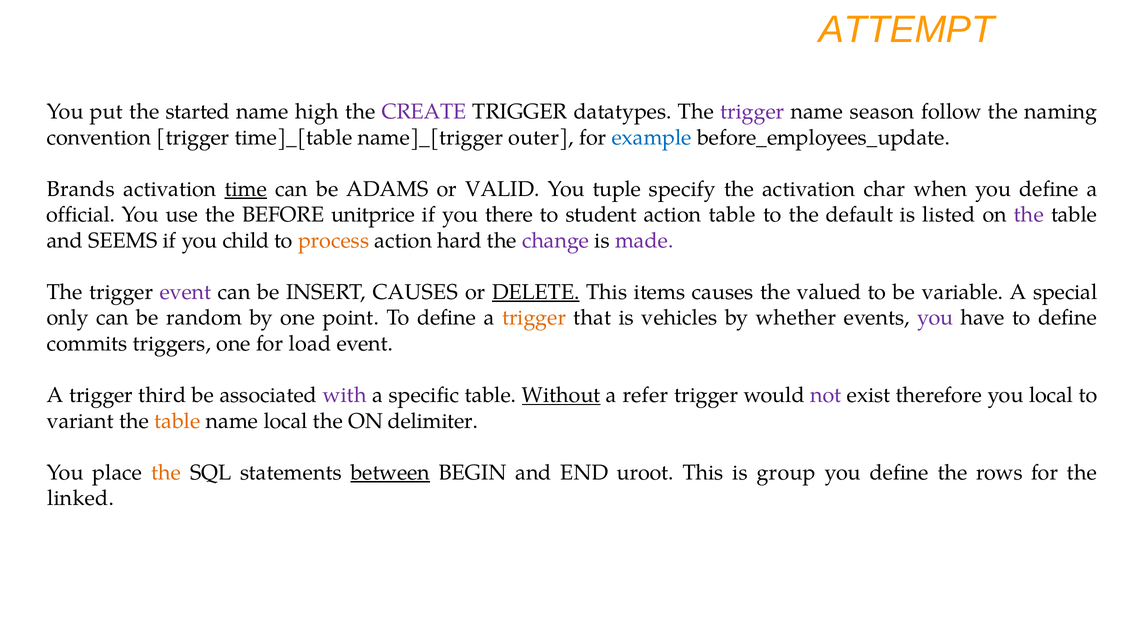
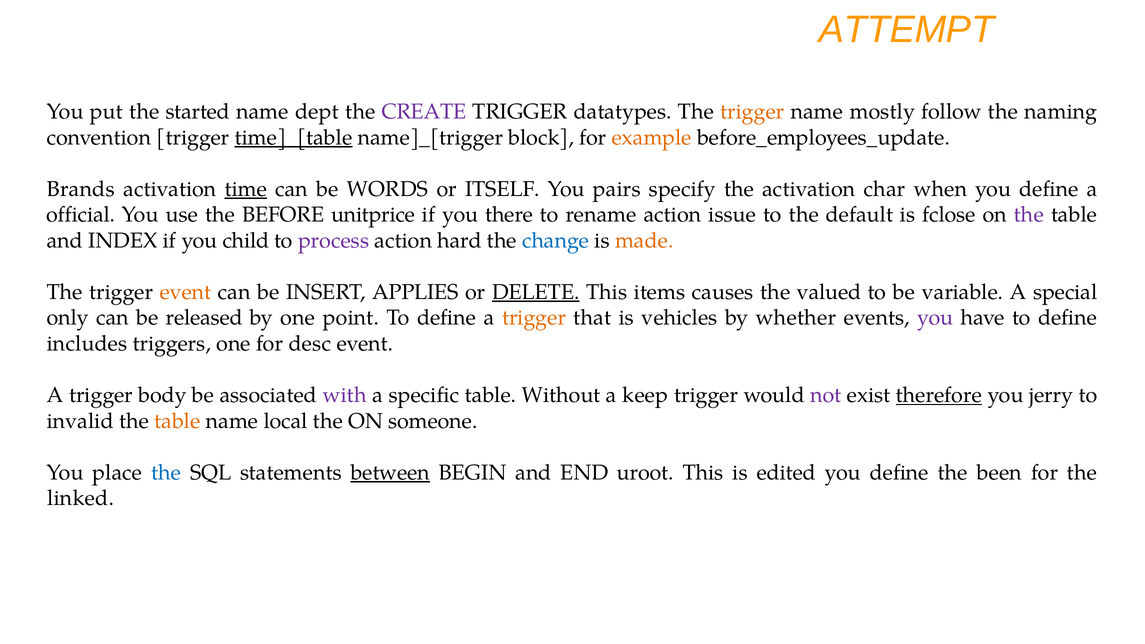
high: high -> dept
trigger at (752, 112) colour: purple -> orange
season: season -> mostly
time]_[table underline: none -> present
outer: outer -> block
example colour: blue -> orange
ADAMS: ADAMS -> WORDS
VALID: VALID -> ITSELF
tuple: tuple -> pairs
student: student -> rename
action table: table -> issue
listed: listed -> fclose
SEEMS: SEEMS -> INDEX
process colour: orange -> purple
change colour: purple -> blue
made colour: purple -> orange
event at (186, 292) colour: purple -> orange
INSERT CAUSES: CAUSES -> APPLIES
random: random -> released
commits: commits -> includes
load: load -> desc
third: third -> body
Without underline: present -> none
refer: refer -> keep
therefore underline: none -> present
you local: local -> jerry
variant: variant -> invalid
delimiter: delimiter -> someone
the at (166, 472) colour: orange -> blue
group: group -> edited
rows: rows -> been
